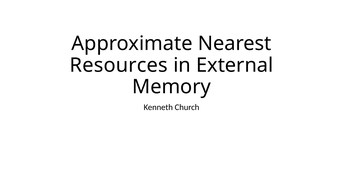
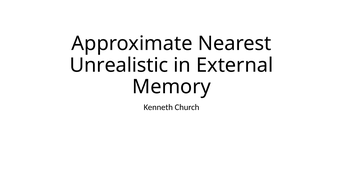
Resources: Resources -> Unrealistic
